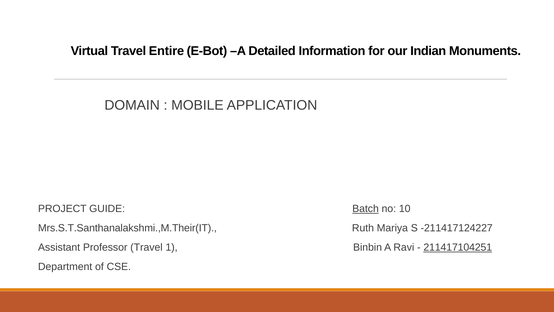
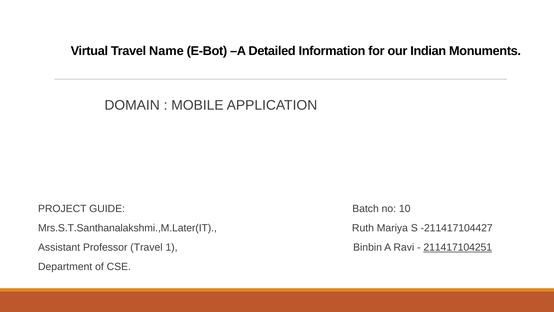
Entire: Entire -> Name
Batch underline: present -> none
Mrs.S.T.Santhanalakshmi.,M.Their(IT: Mrs.S.T.Santhanalakshmi.,M.Their(IT -> Mrs.S.T.Santhanalakshmi.,M.Later(IT
-211417124227: -211417124227 -> -211417104427
